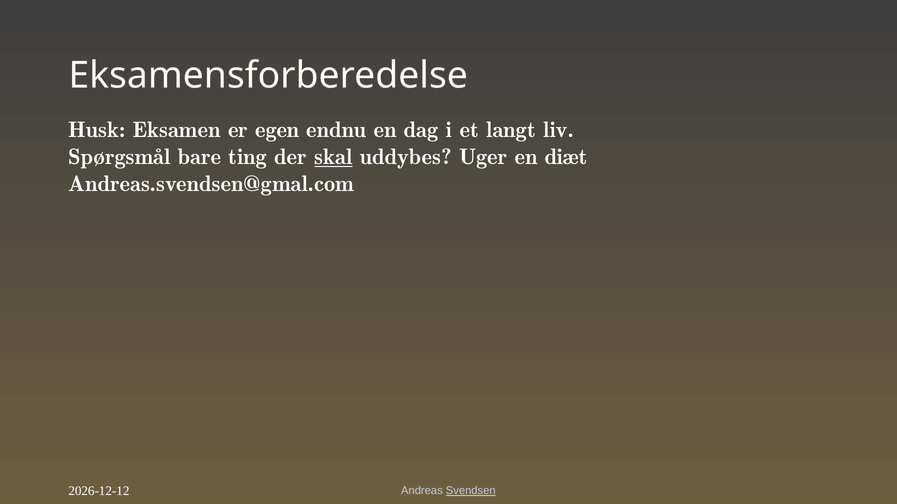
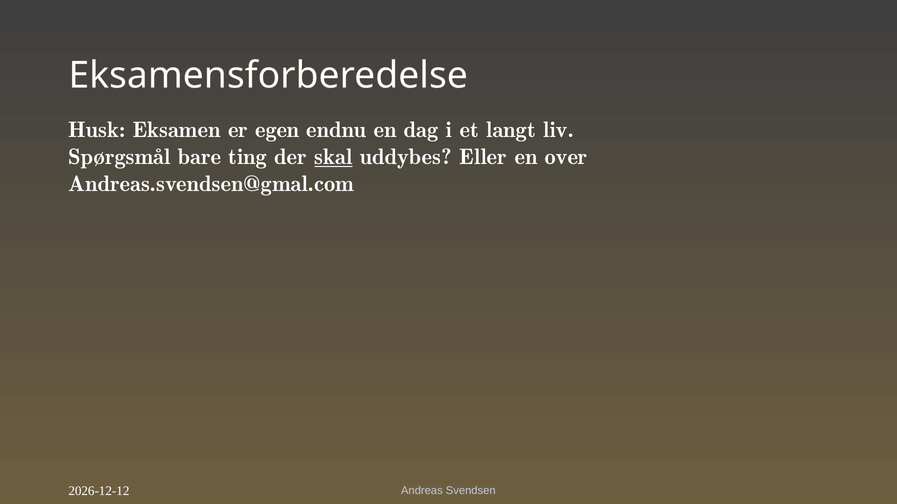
Uger: Uger -> Eller
diæt: diæt -> over
Svendsen underline: present -> none
